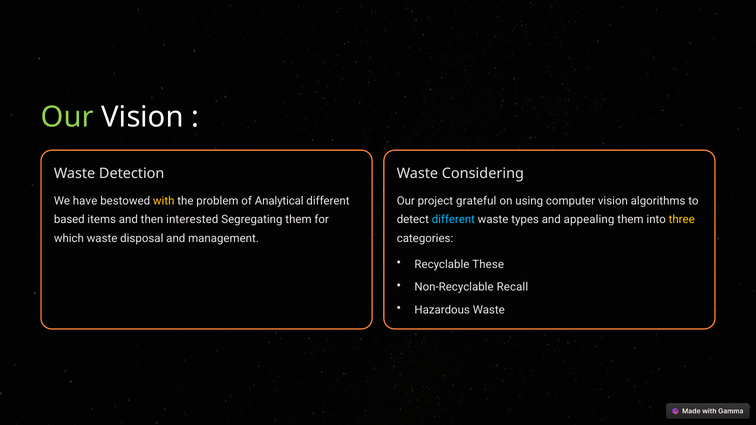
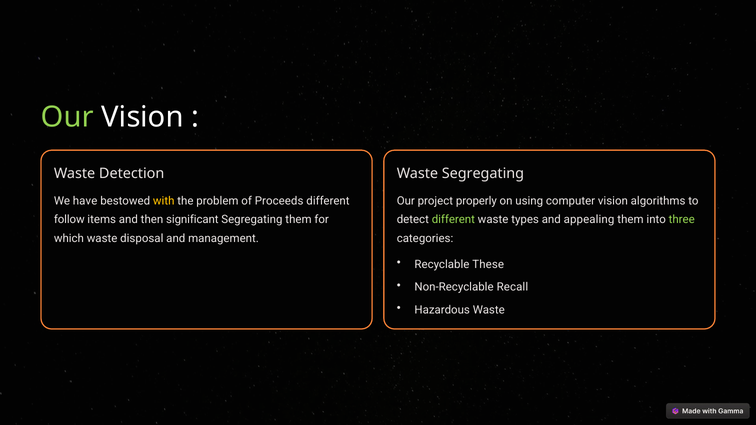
Waste Considering: Considering -> Segregating
Analytical: Analytical -> Proceeds
grateful: grateful -> properly
based: based -> follow
interested: interested -> significant
different at (453, 220) colour: light blue -> light green
three colour: yellow -> light green
